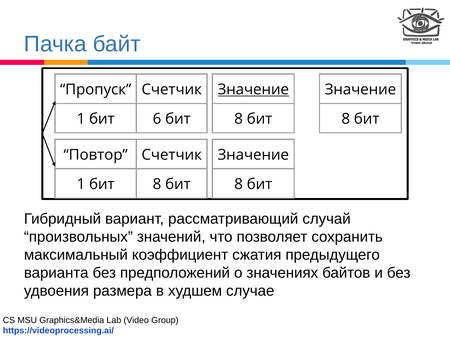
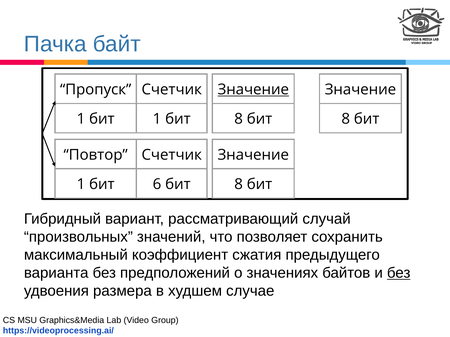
бит 6: 6 -> 1
бит 8: 8 -> 6
без at (399, 273) underline: none -> present
